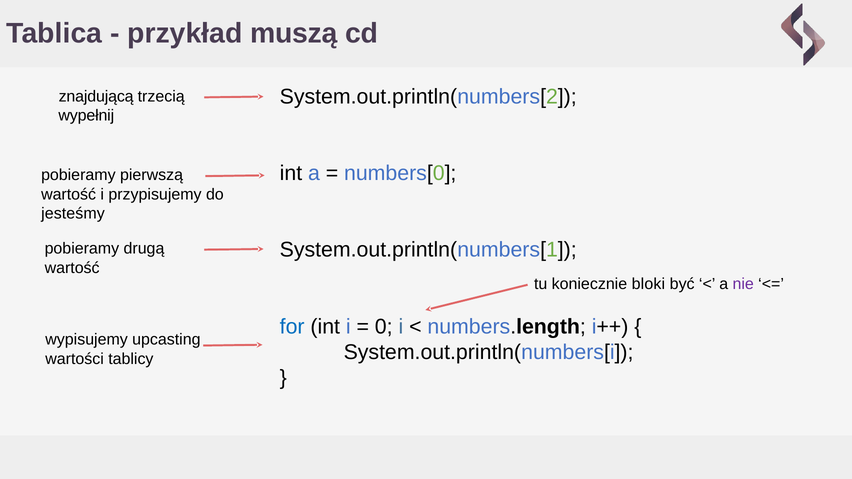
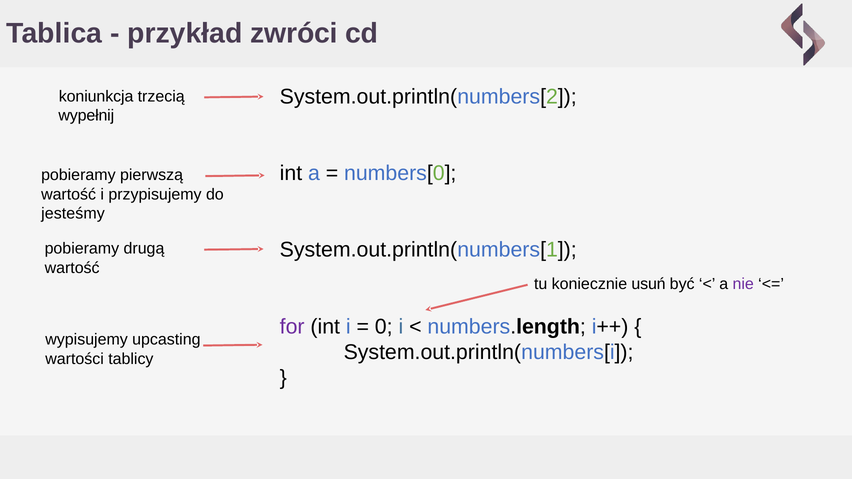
muszą: muszą -> zwróci
znajdującą: znajdującą -> koniunkcja
bloki: bloki -> usuń
for colour: blue -> purple
